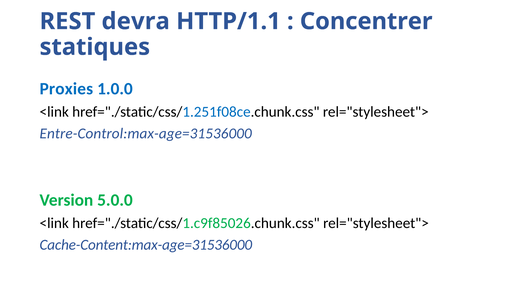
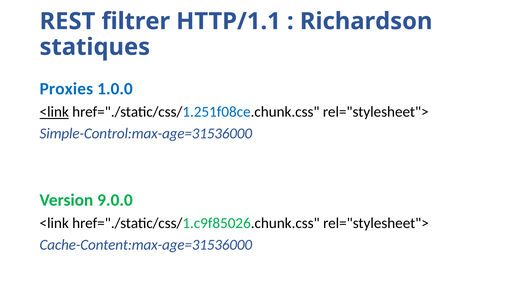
devra: devra -> filtrer
Concentrer: Concentrer -> Richardson
<link at (54, 112) underline: none -> present
Entre-Control:max-age=31536000: Entre-Control:max-age=31536000 -> Simple-Control:max-age=31536000
5.0.0: 5.0.0 -> 9.0.0
